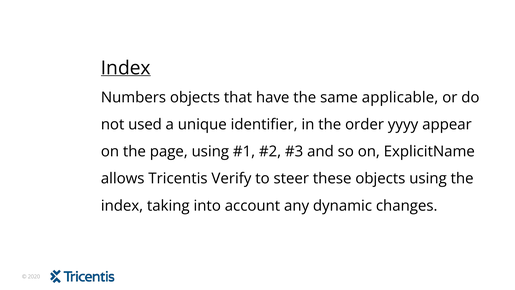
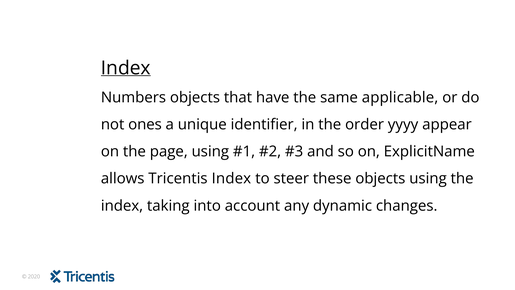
used: used -> ones
Tricentis Verify: Verify -> Index
